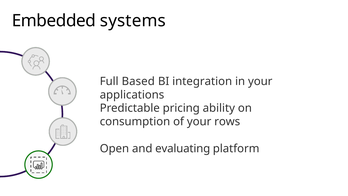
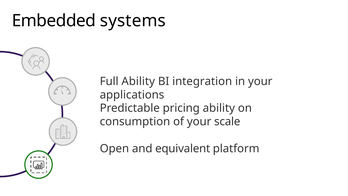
Full Based: Based -> Ability
rows: rows -> scale
evaluating: evaluating -> equivalent
